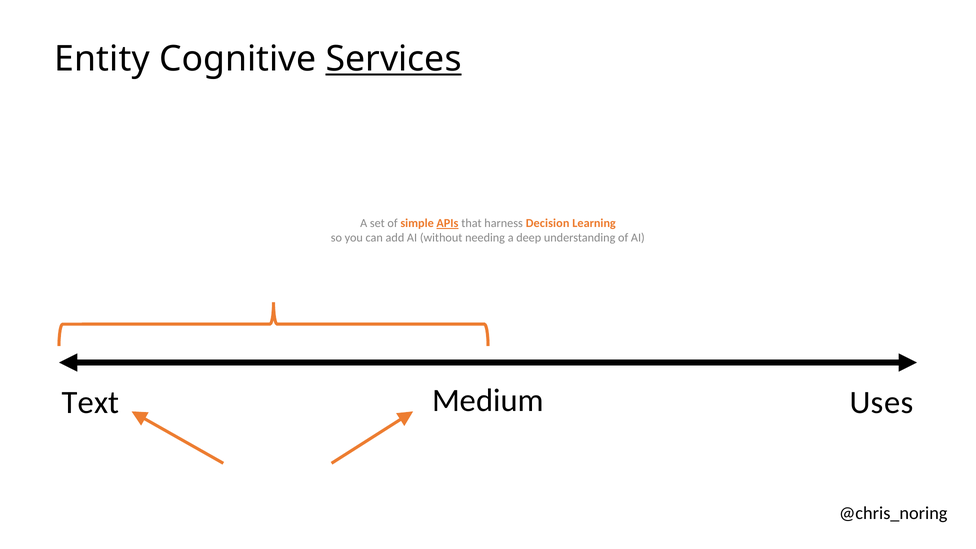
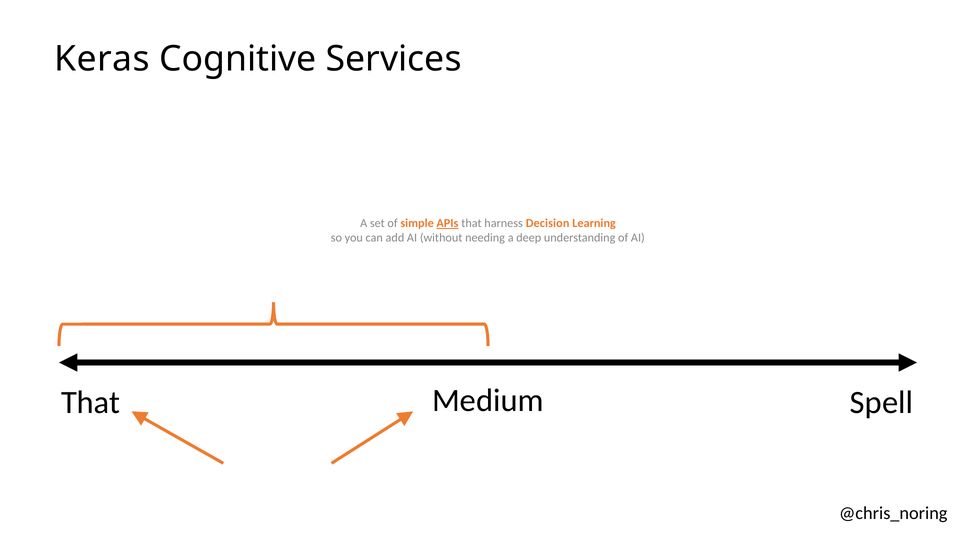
Entity: Entity -> Keras
Services underline: present -> none
Text at (90, 402): Text -> That
Uses: Uses -> Spell
